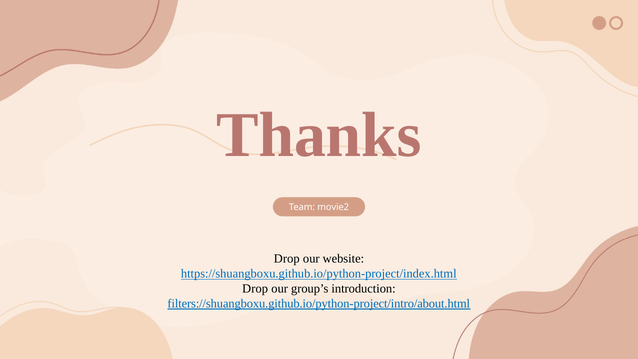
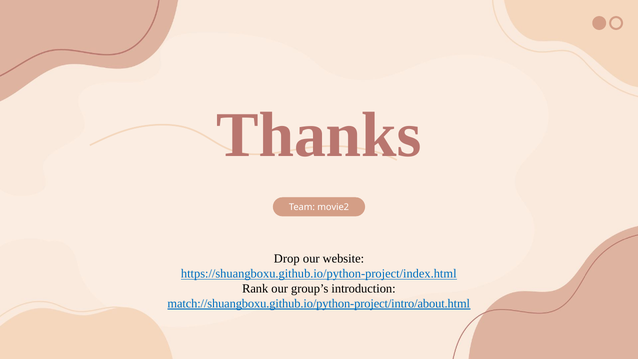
Drop at (255, 289): Drop -> Rank
filters://shuangboxu.github.io/python-project/intro/about.html: filters://shuangboxu.github.io/python-project/intro/about.html -> match://shuangboxu.github.io/python-project/intro/about.html
